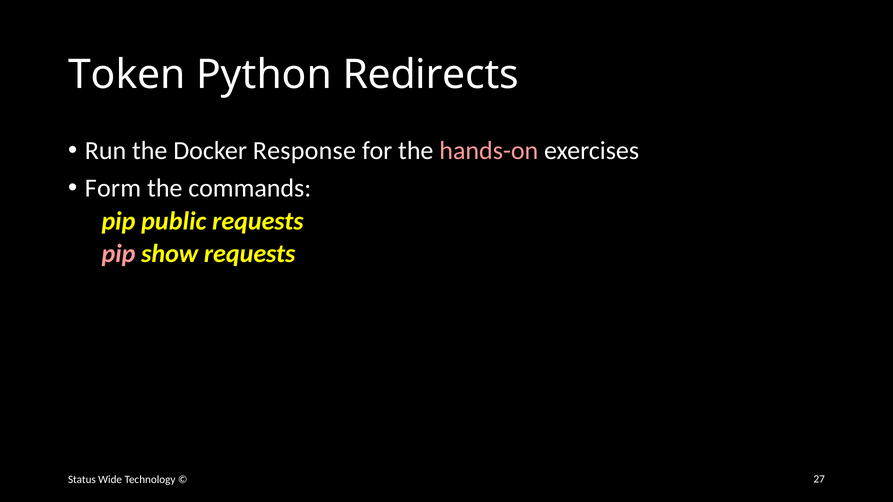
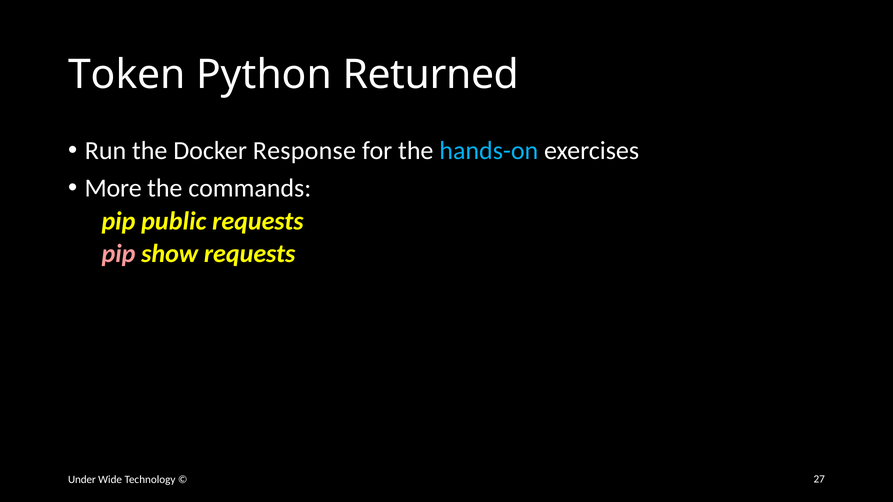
Redirects: Redirects -> Returned
hands-on colour: pink -> light blue
Form: Form -> More
Status: Status -> Under
